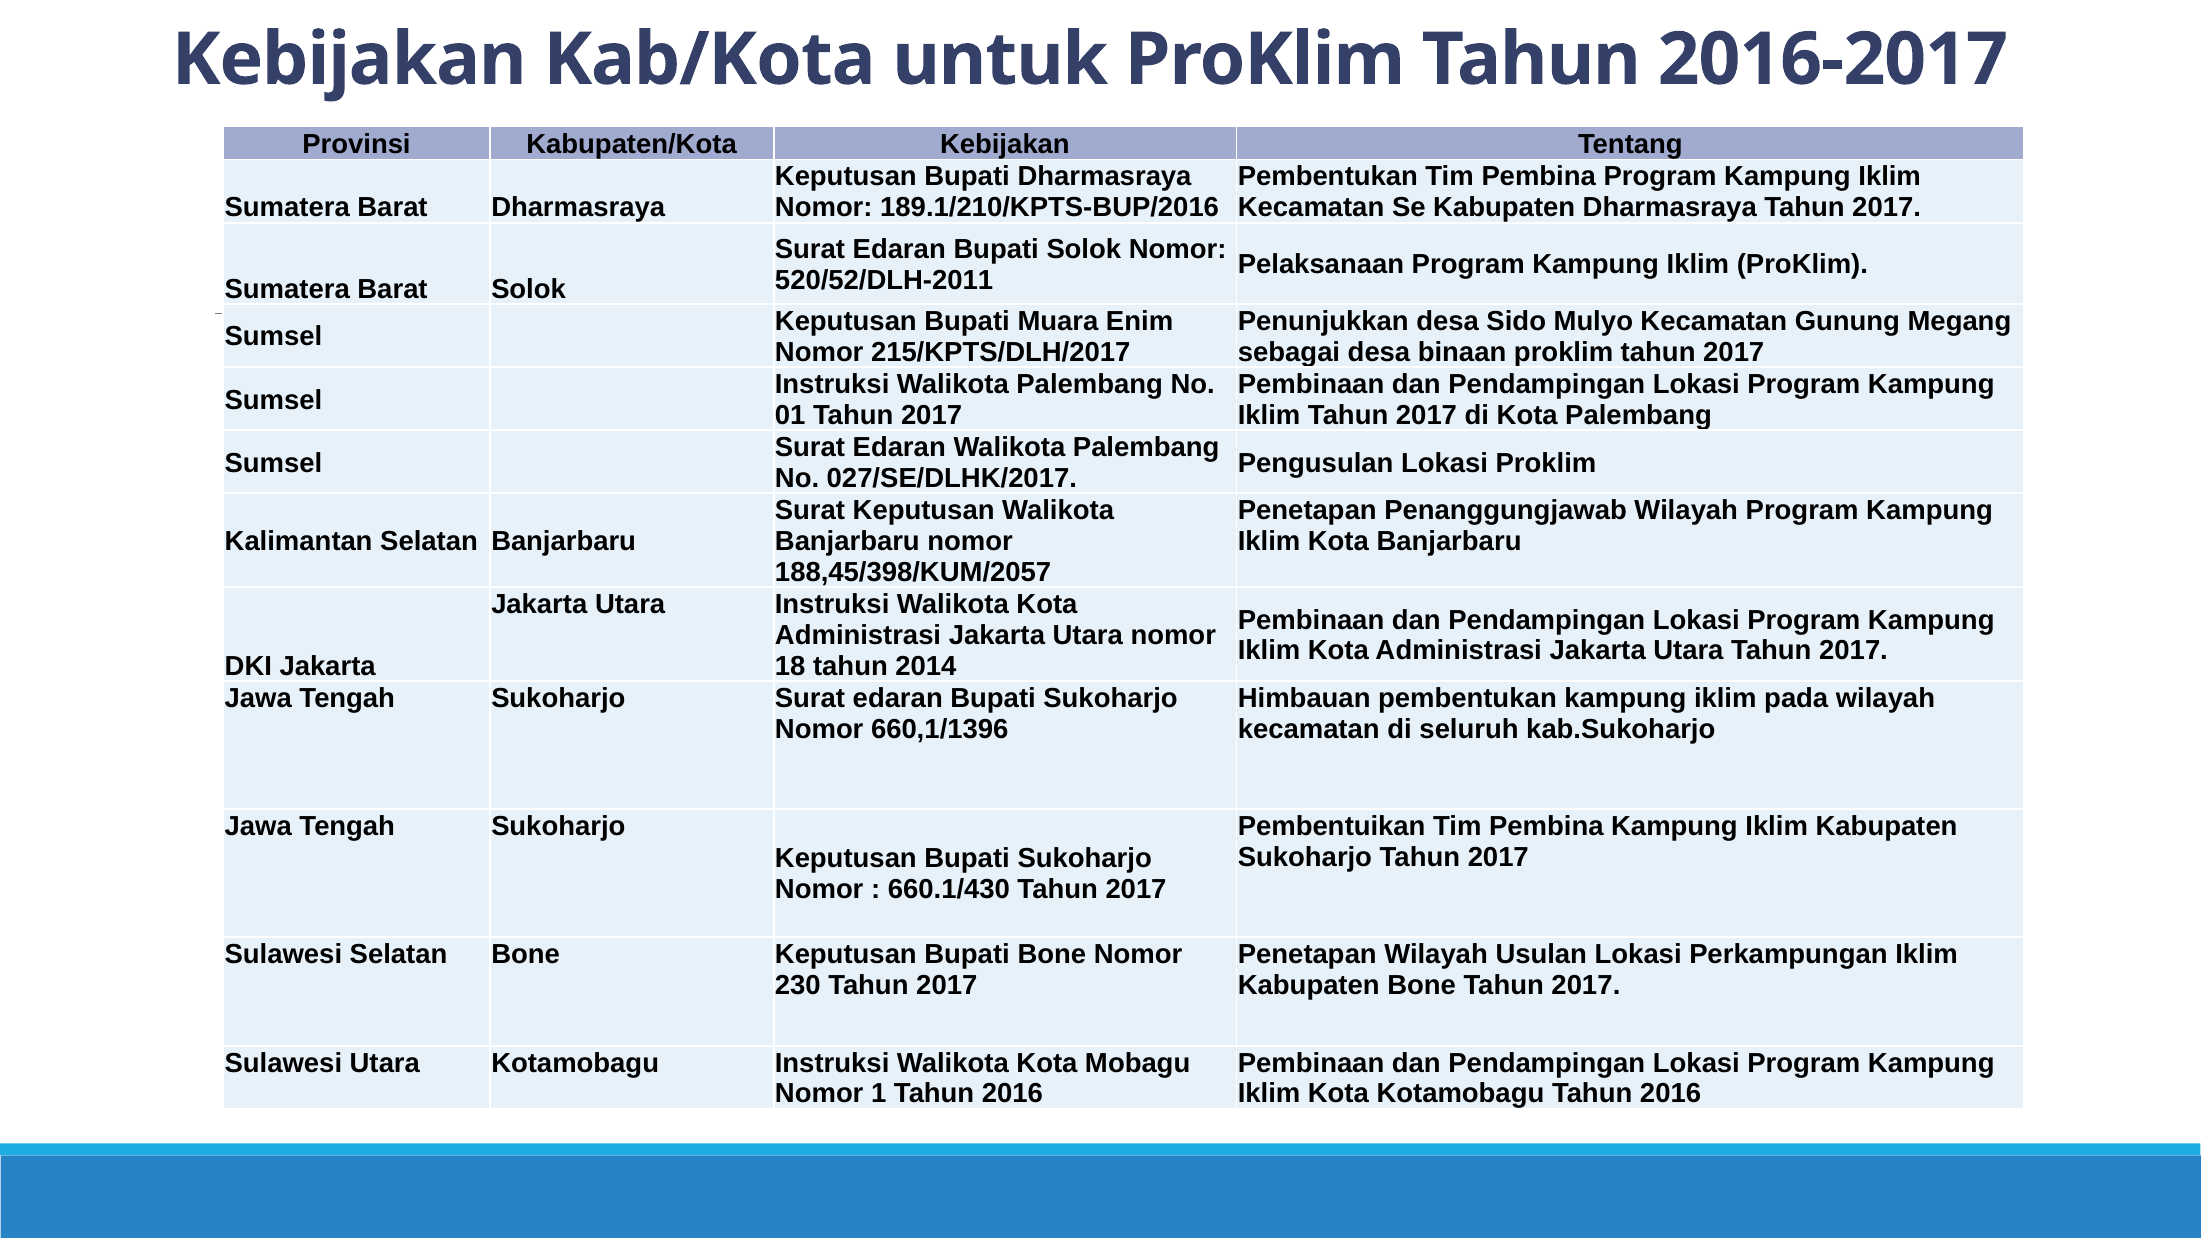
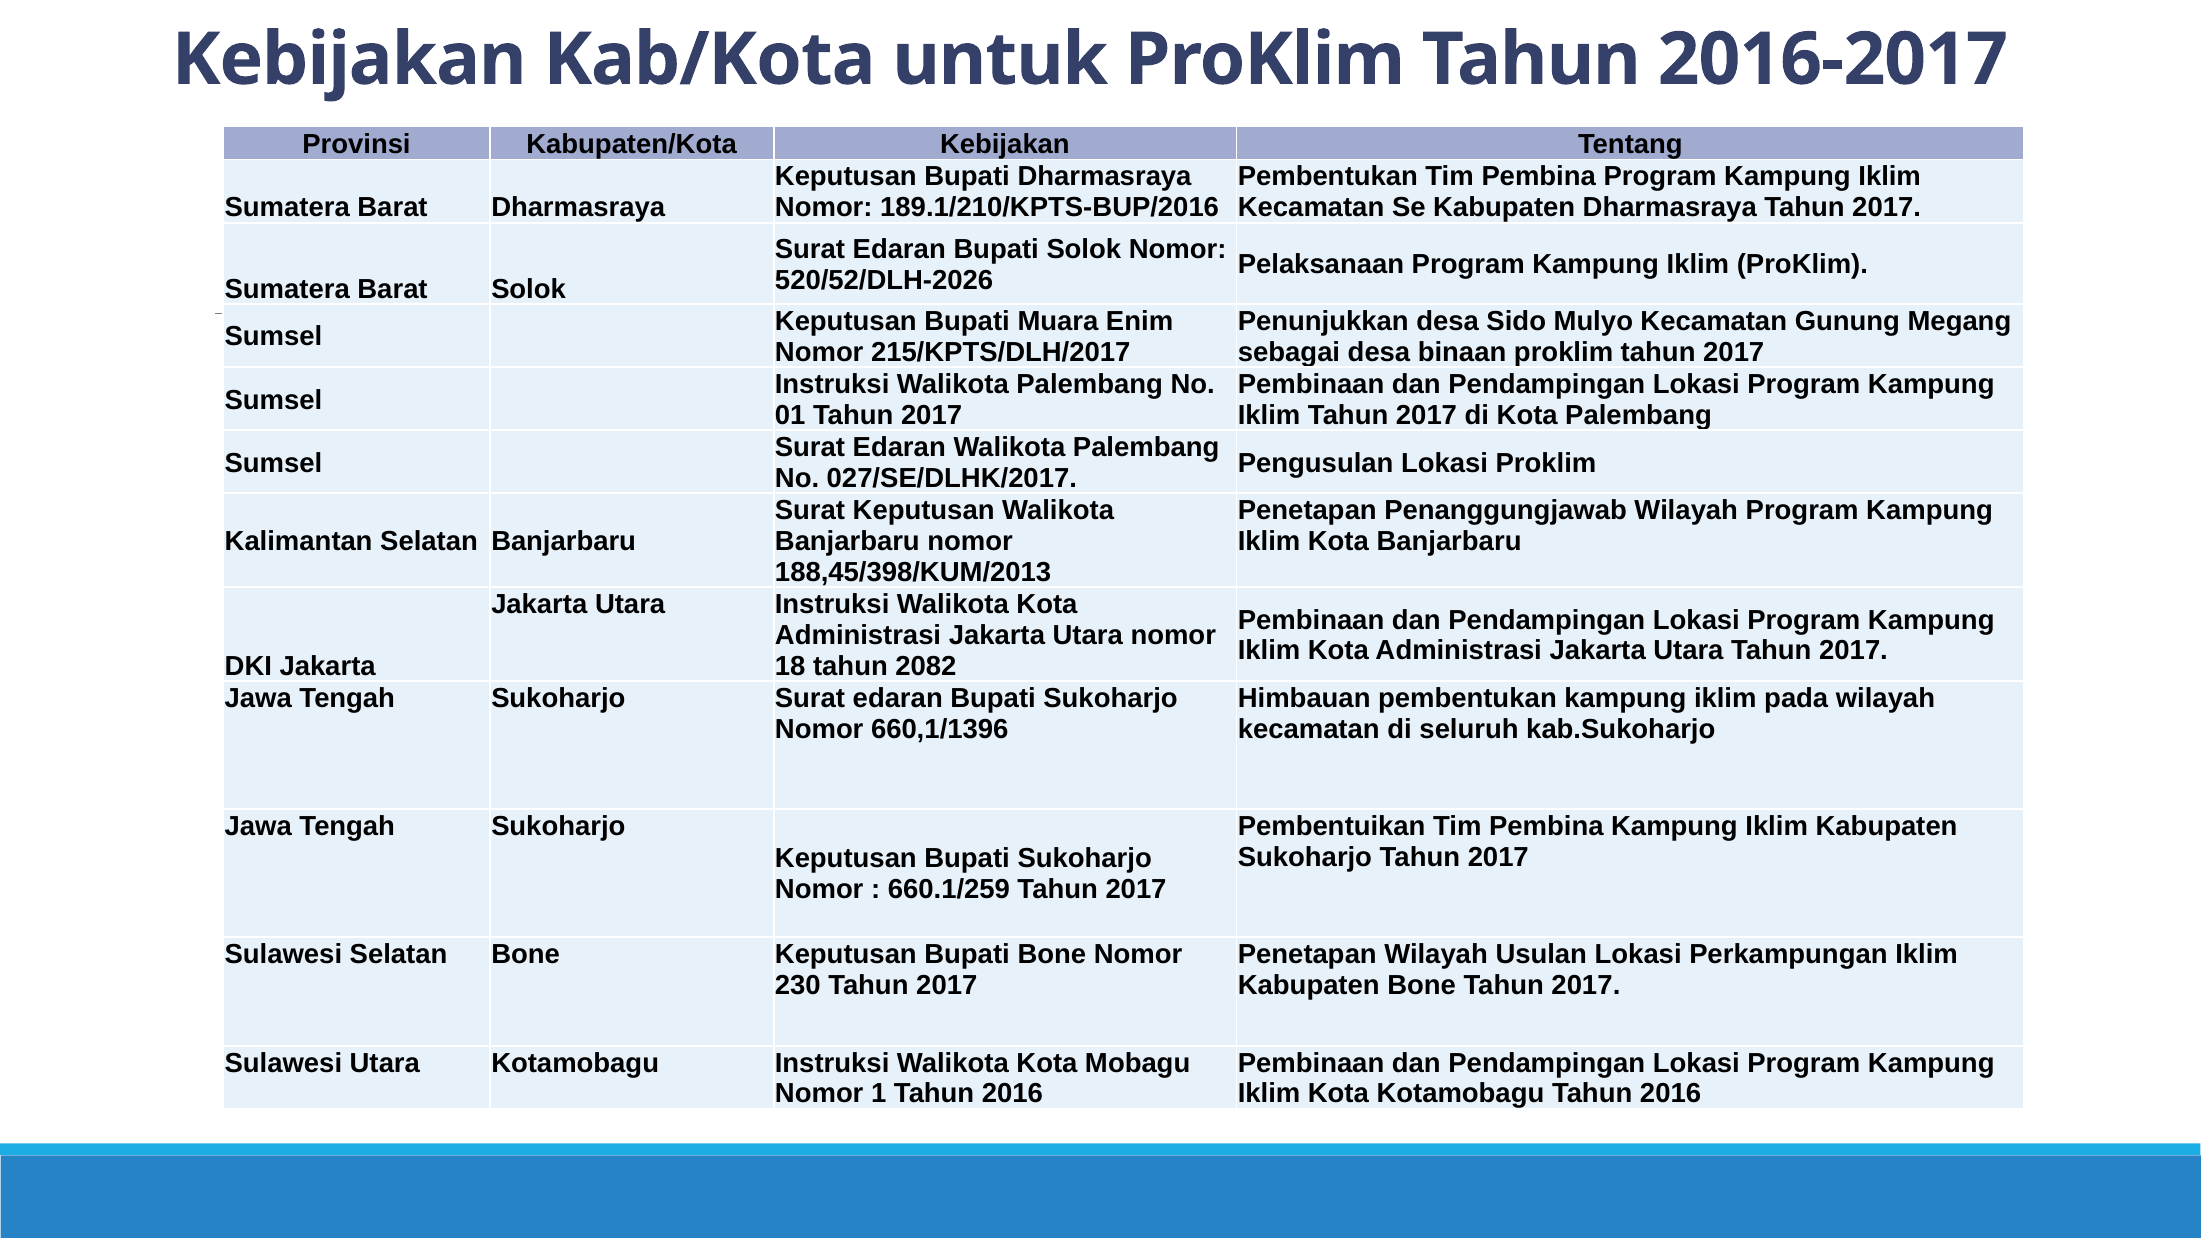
520/52/DLH-2011: 520/52/DLH-2011 -> 520/52/DLH-2026
188,45/398/KUM/2057: 188,45/398/KUM/2057 -> 188,45/398/KUM/2013
2014: 2014 -> 2082
660.1/430: 660.1/430 -> 660.1/259
